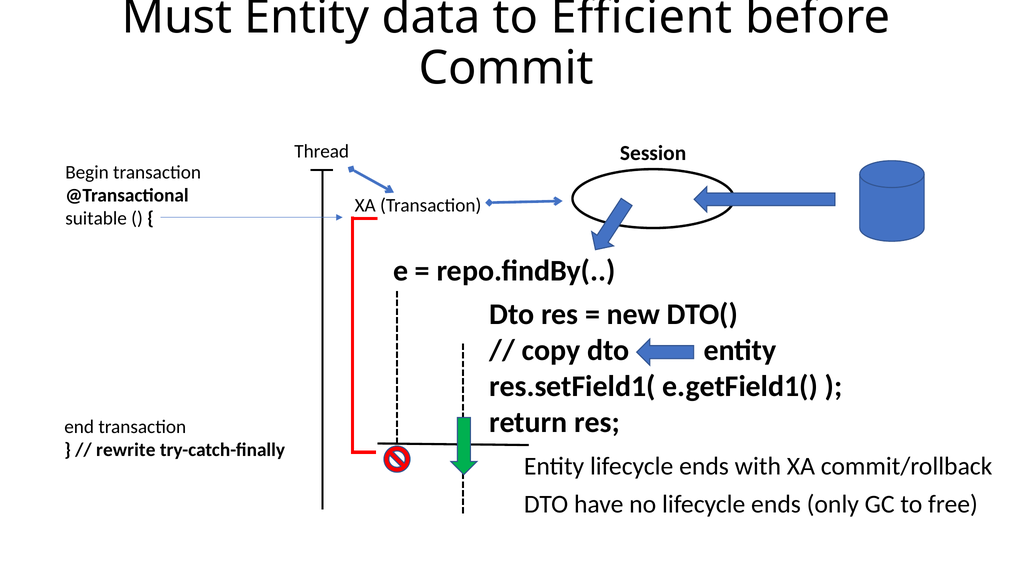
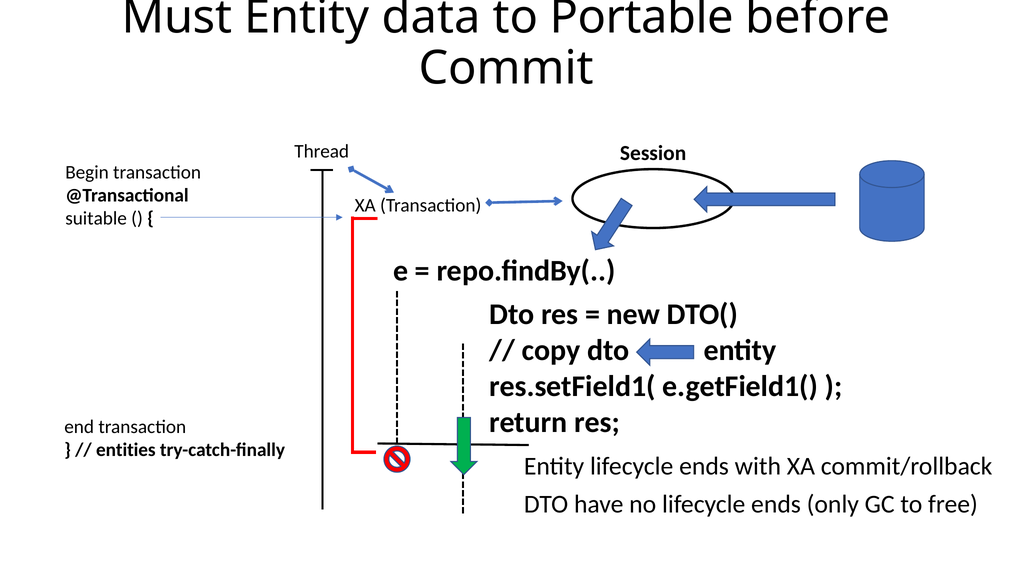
Efficient: Efficient -> Portable
rewrite: rewrite -> entities
